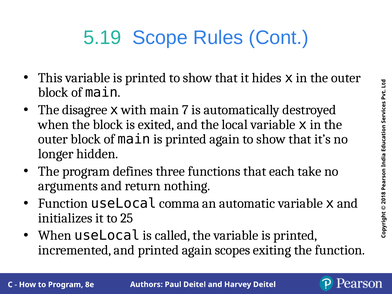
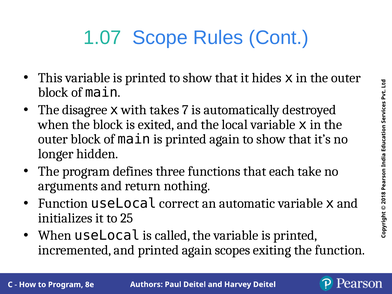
5.19: 5.19 -> 1.07
with main: main -> takes
comma: comma -> correct
